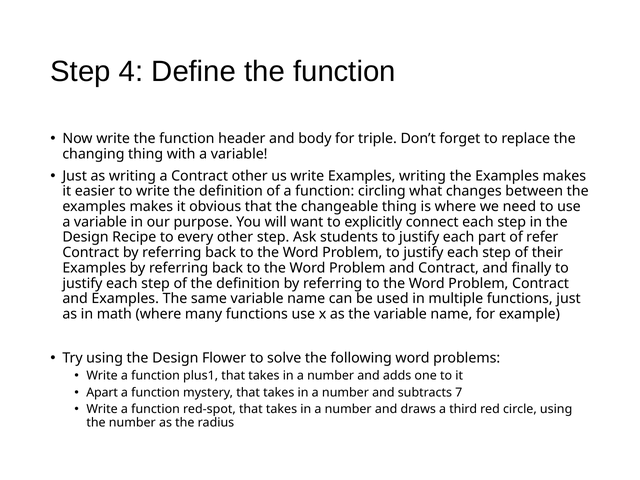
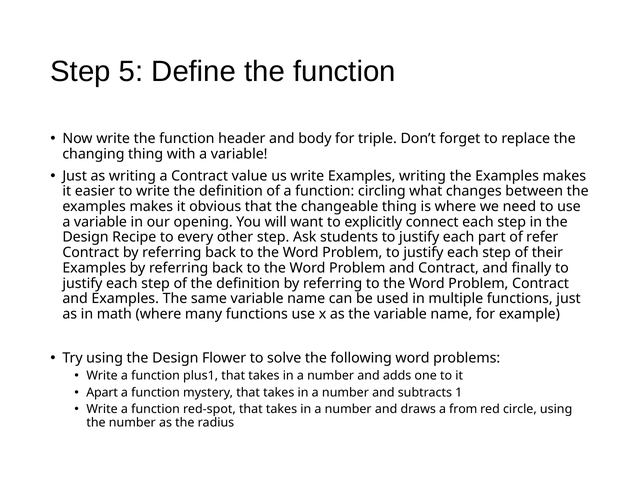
4: 4 -> 5
Contract other: other -> value
purpose: purpose -> opening
7: 7 -> 1
third: third -> from
